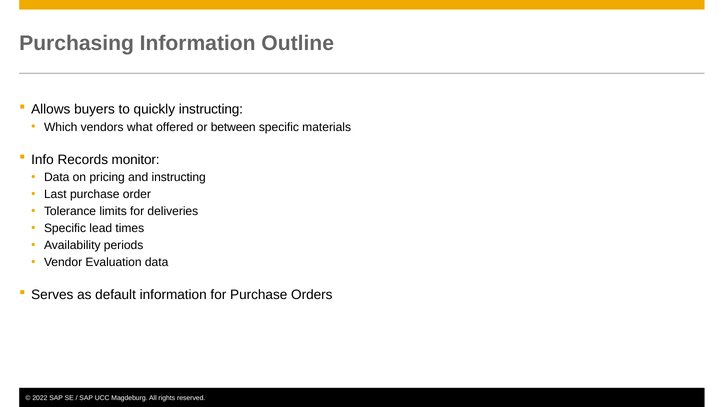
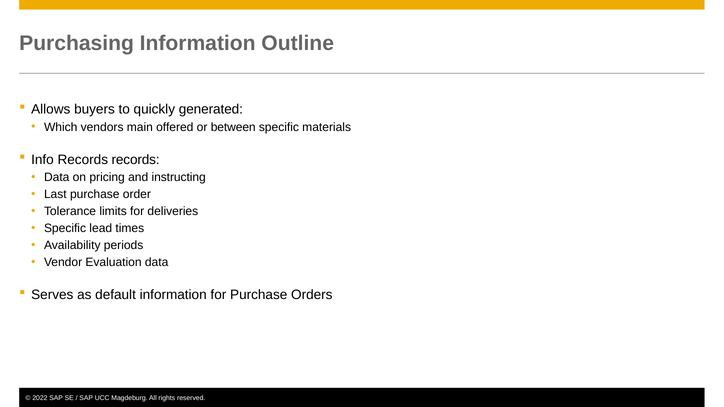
quickly instructing: instructing -> generated
what: what -> main
Records monitor: monitor -> records
